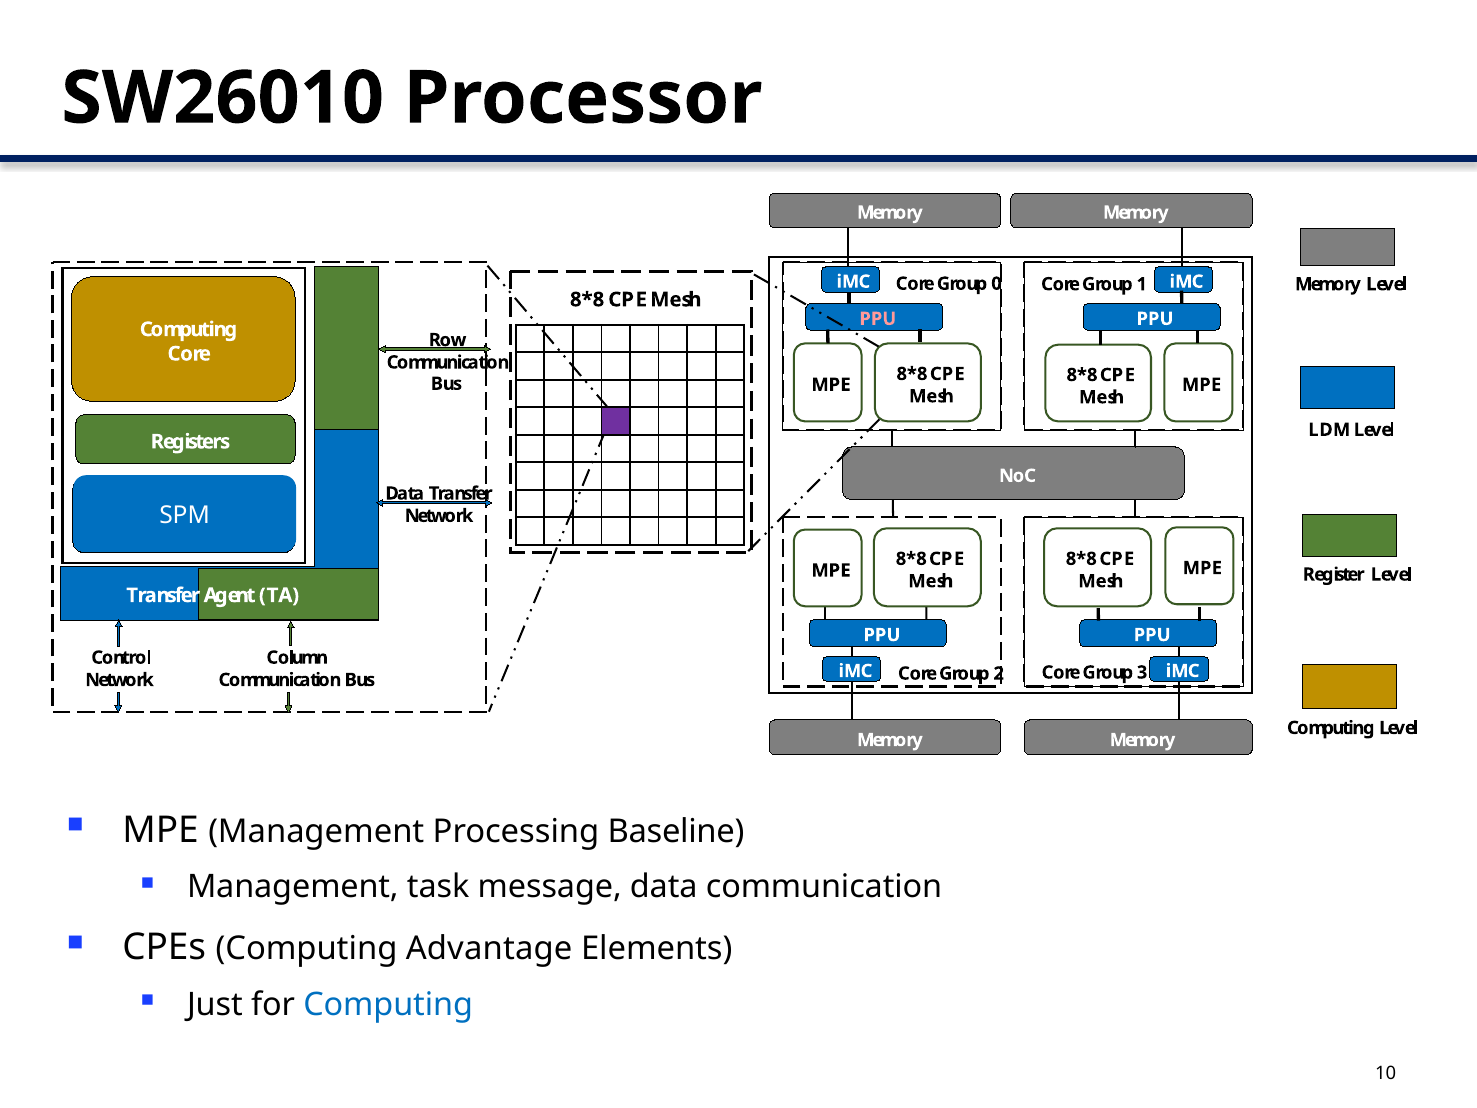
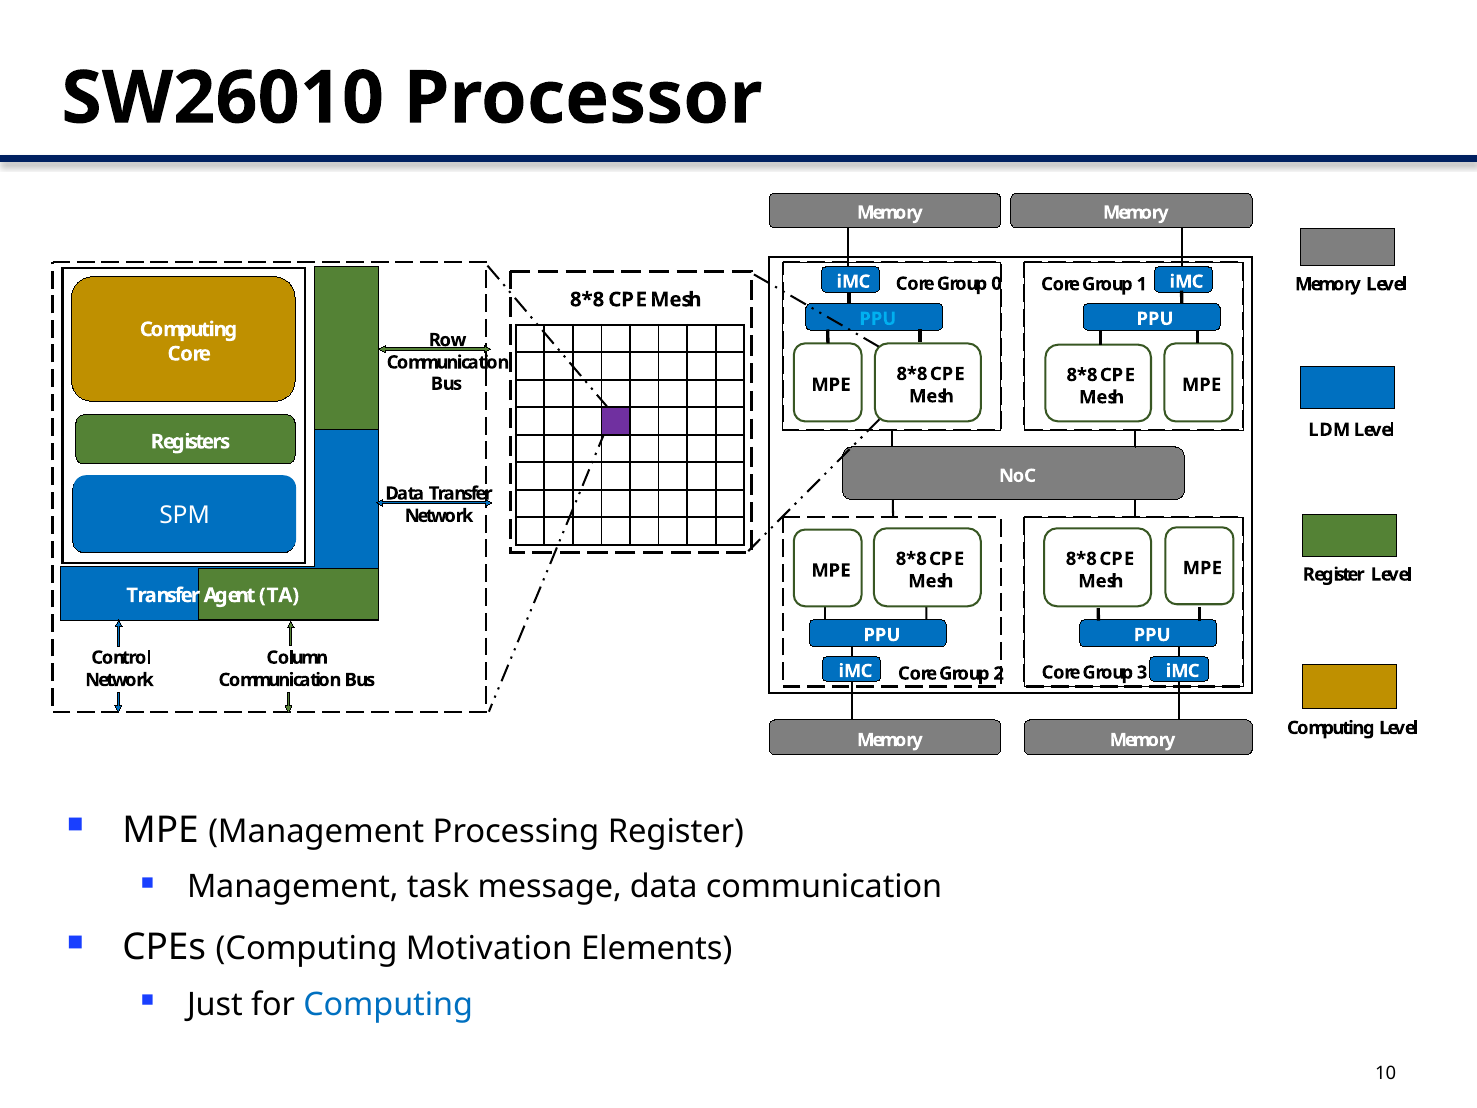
PPU at (878, 319) colour: pink -> light blue
Processing Baseline: Baseline -> Register
Advantage: Advantage -> Motivation
